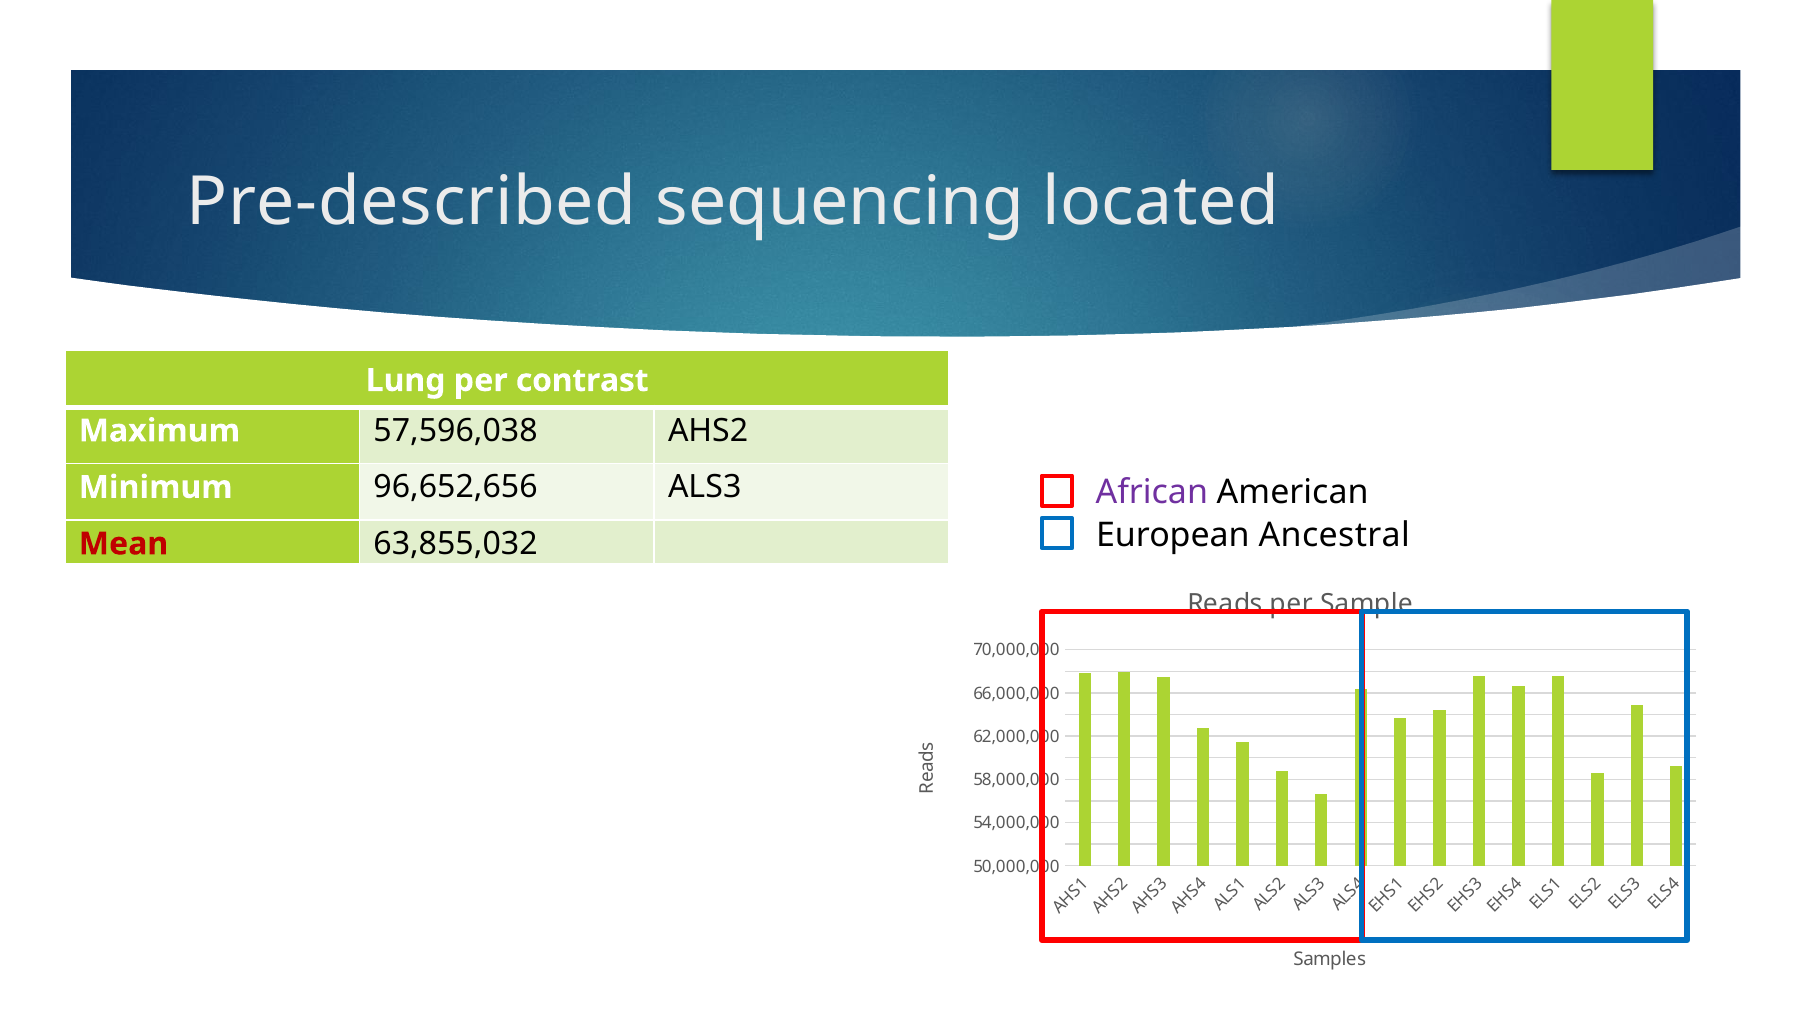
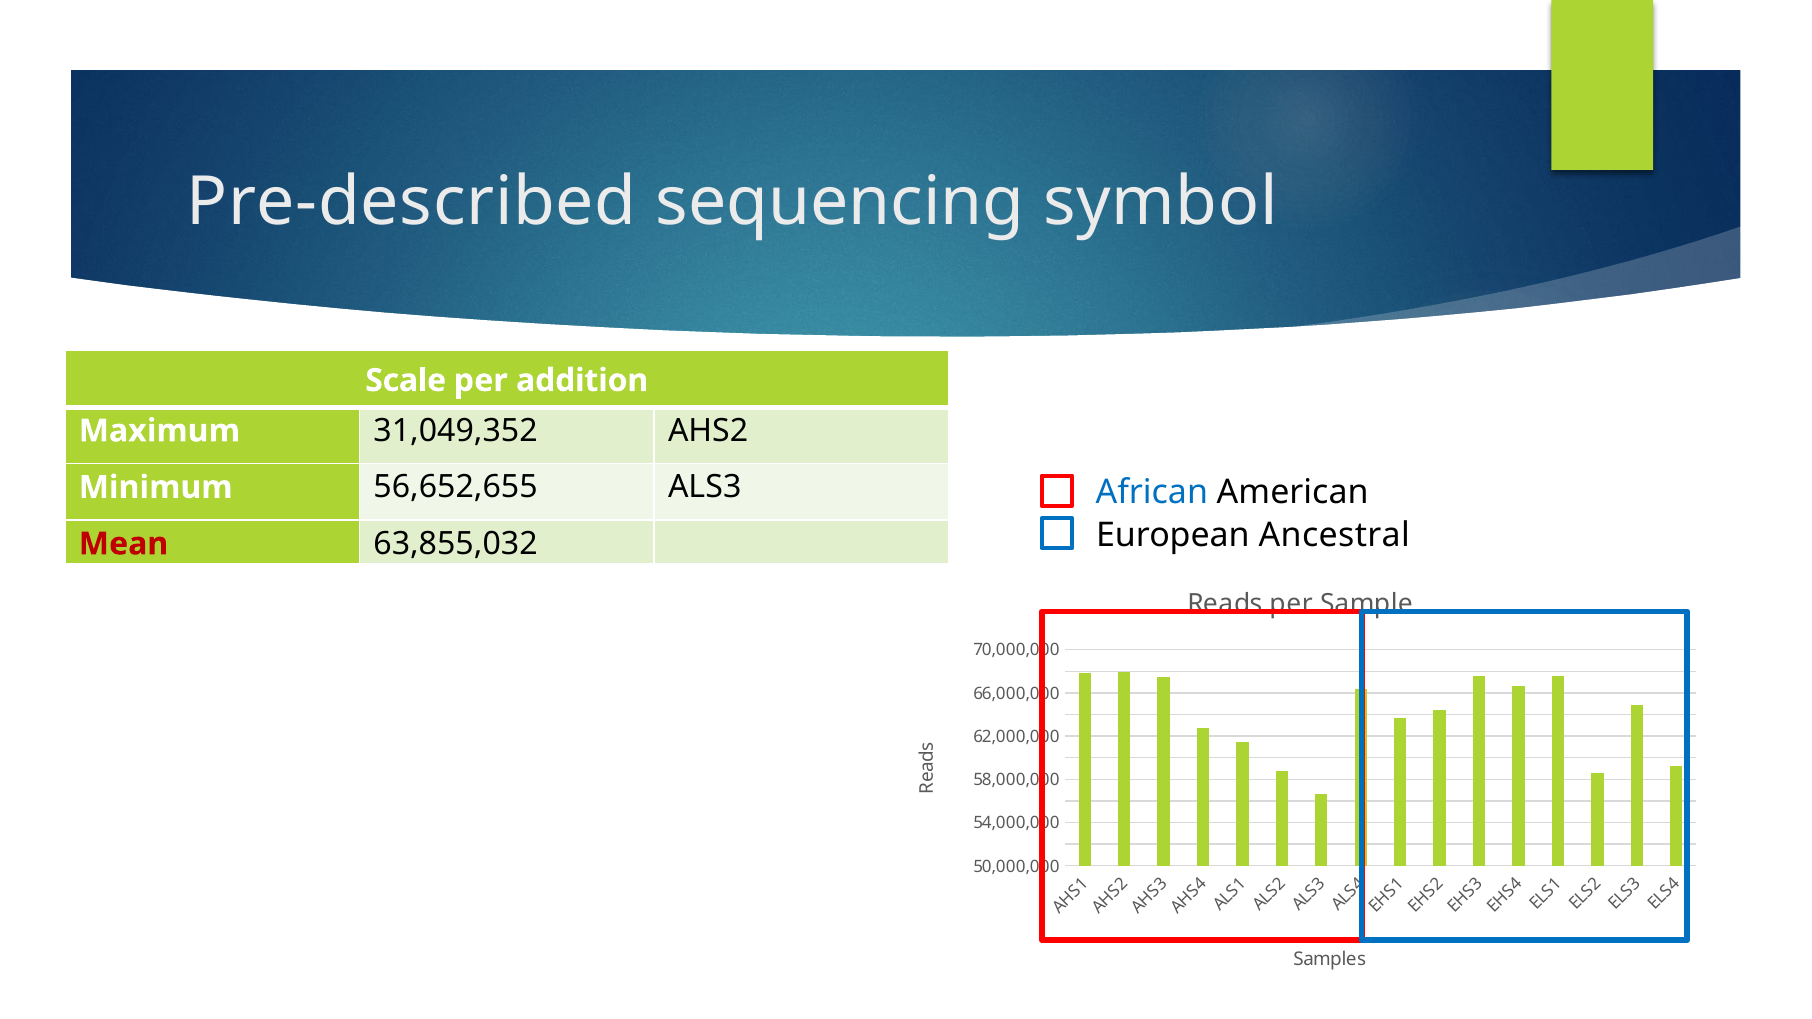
located: located -> symbol
Lung: Lung -> Scale
contrast: contrast -> addition
57,596,038: 57,596,038 -> 31,049,352
96,652,656: 96,652,656 -> 56,652,655
African colour: purple -> blue
